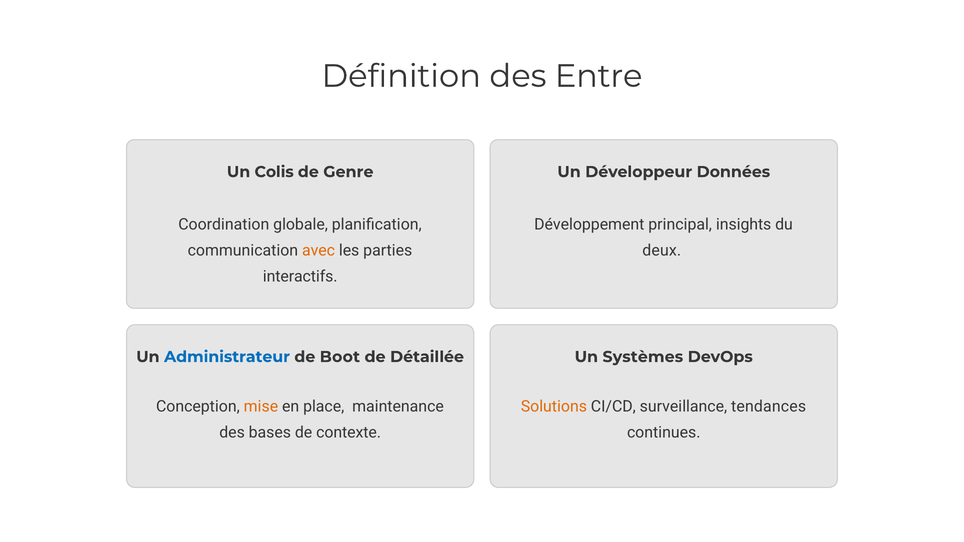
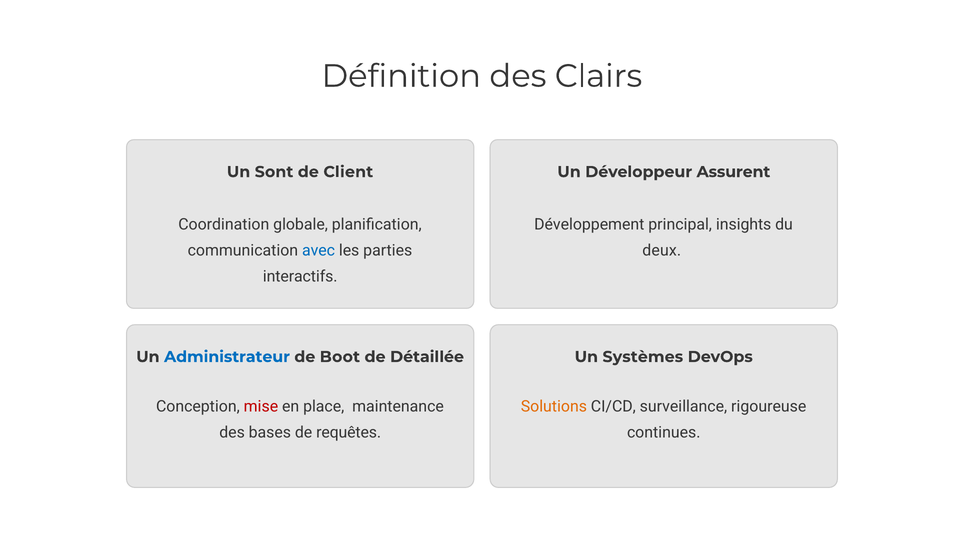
Entre: Entre -> Clairs
Colis: Colis -> Sont
Genre: Genre -> Client
Données: Données -> Assurent
avec colour: orange -> blue
mise colour: orange -> red
tendances: tendances -> rigoureuse
contexte: contexte -> requêtes
